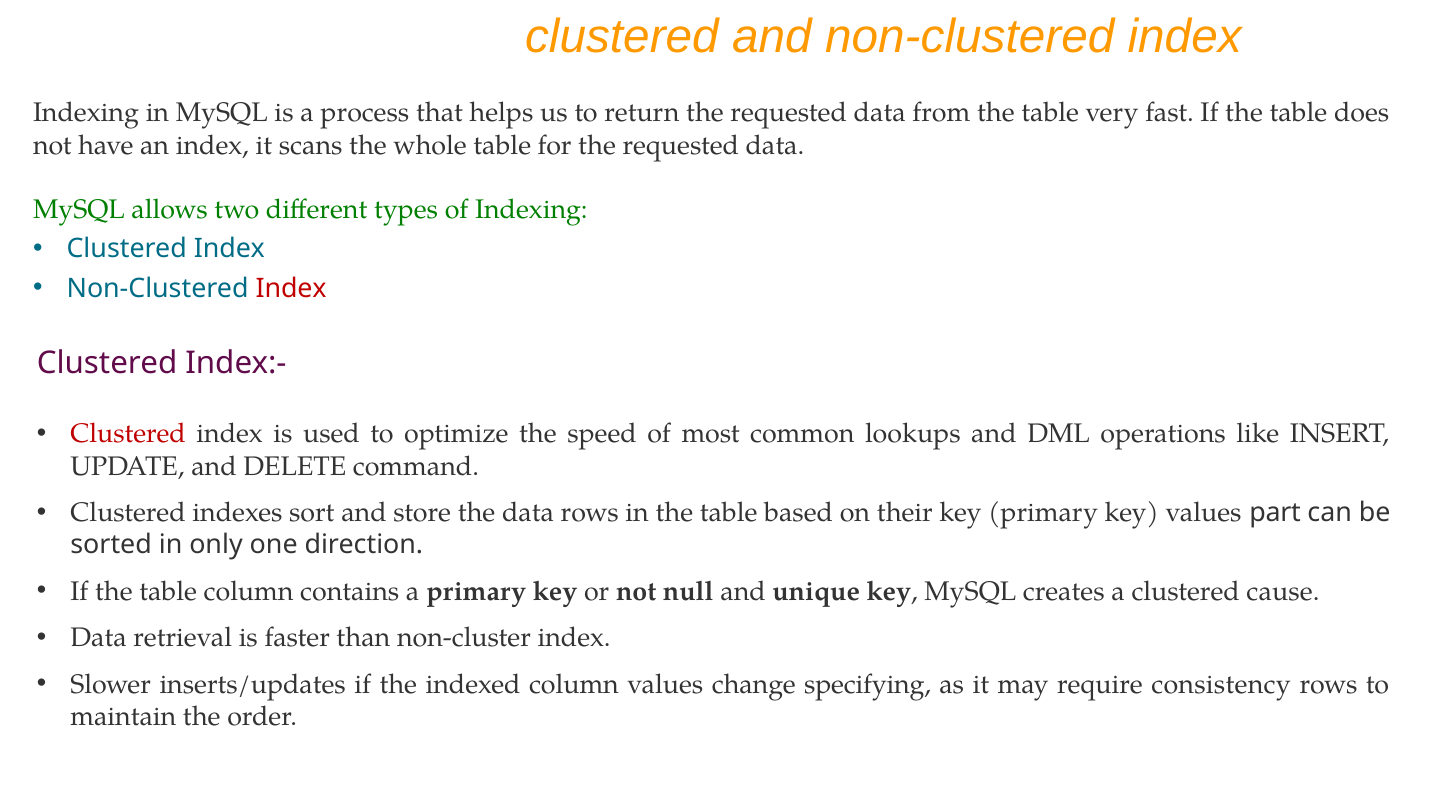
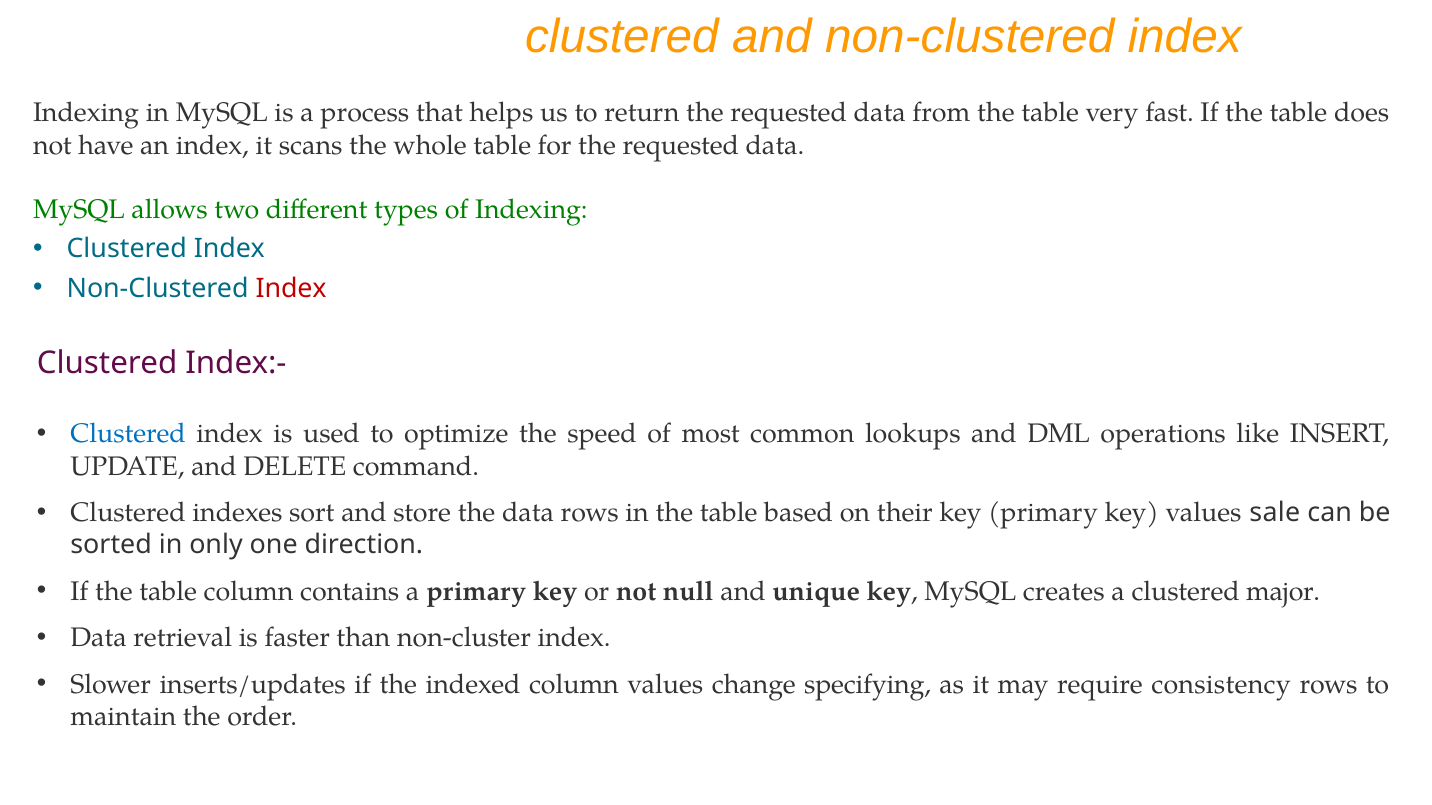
Clustered at (128, 434) colour: red -> blue
part: part -> sale
cause: cause -> major
